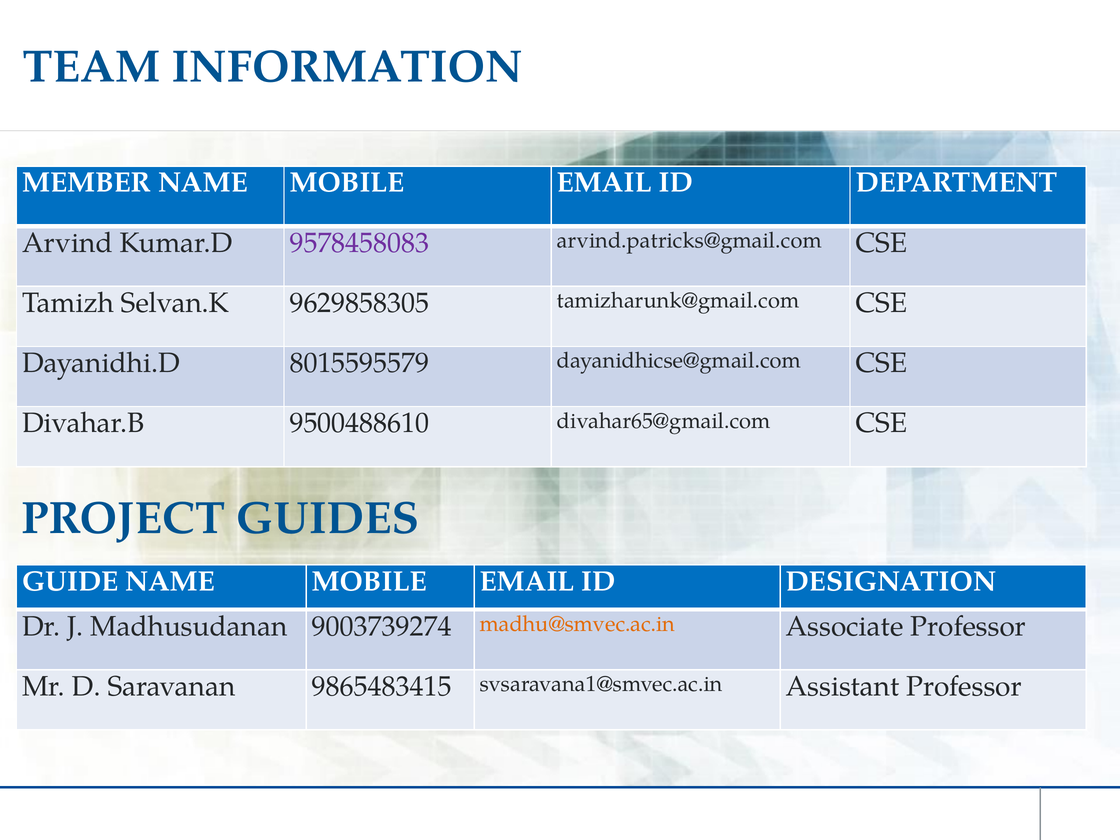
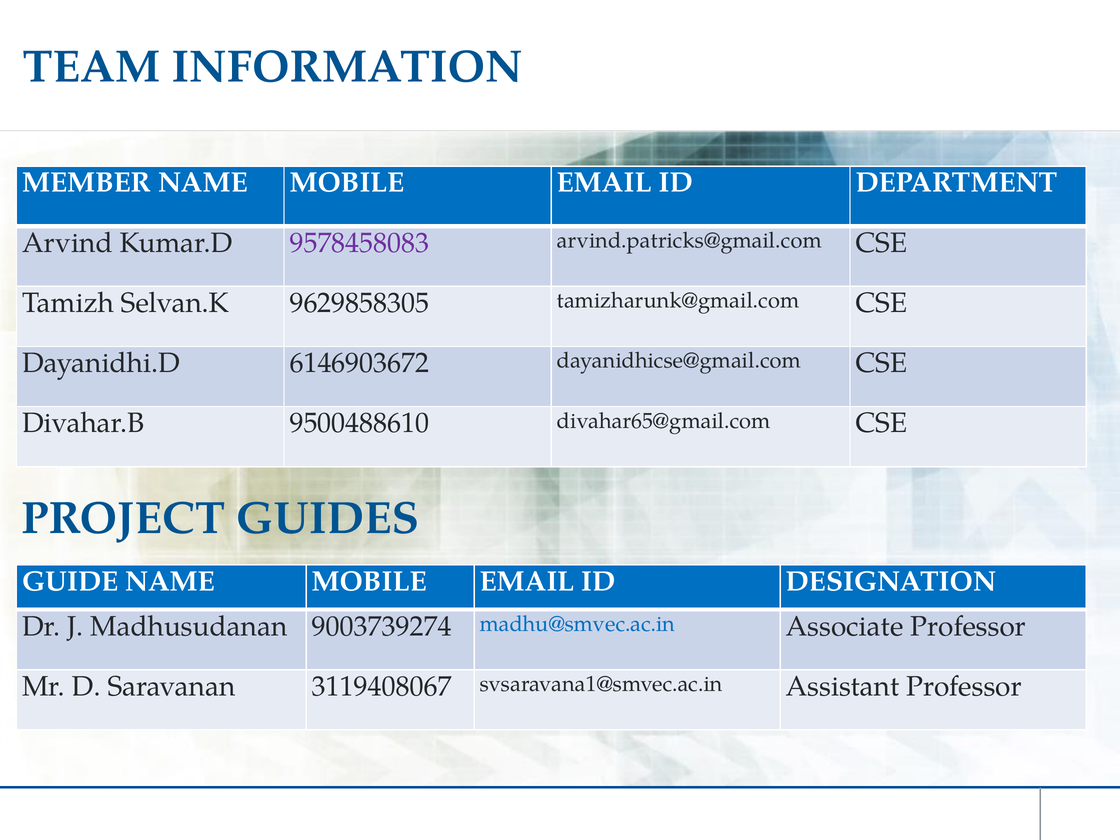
8015595579: 8015595579 -> 6146903672
madhu@smvec.ac.in colour: orange -> blue
9865483415: 9865483415 -> 3119408067
